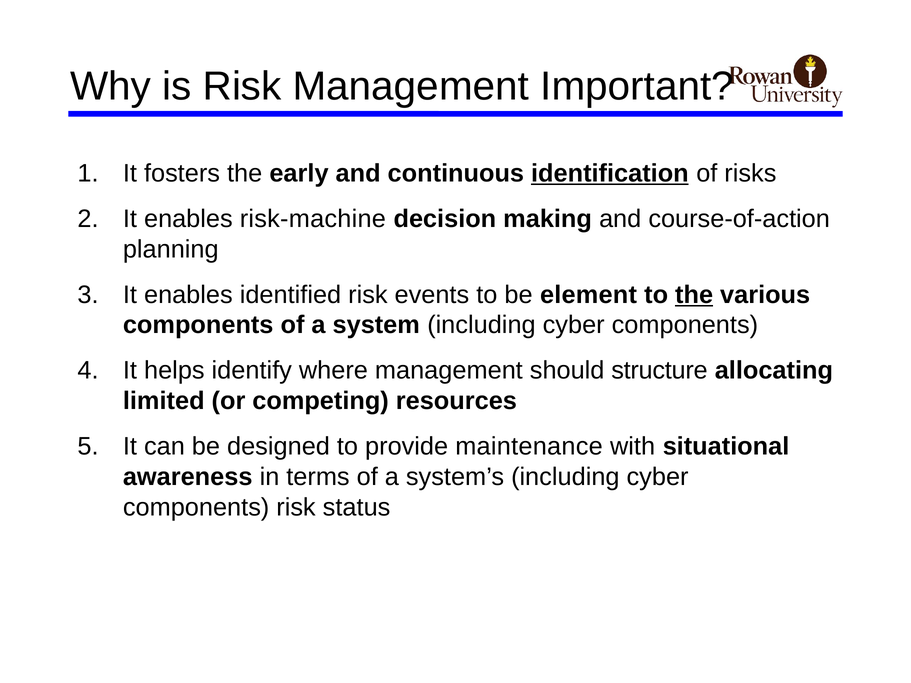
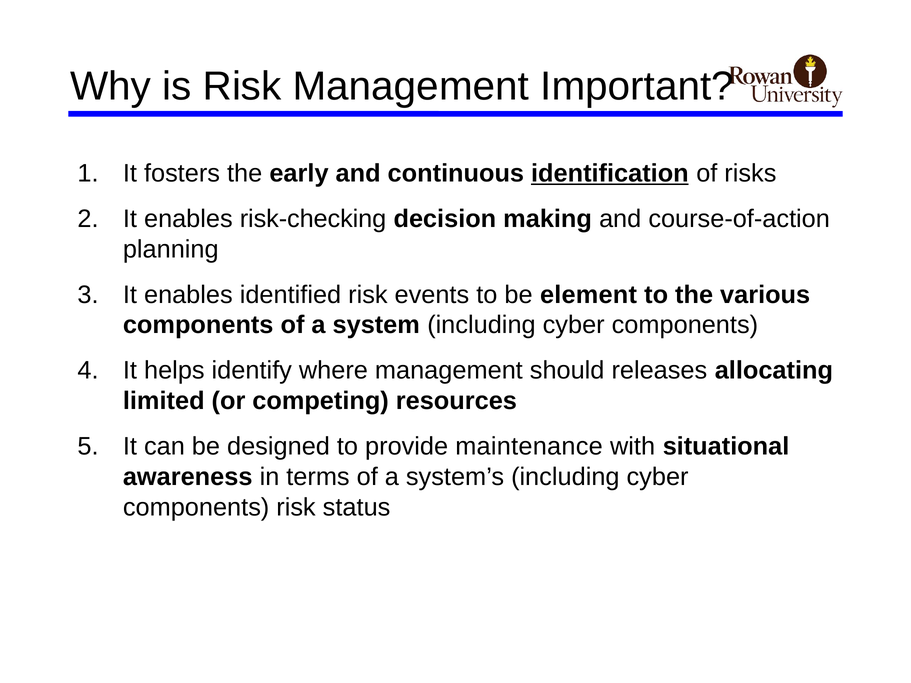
risk-machine: risk-machine -> risk-checking
the at (694, 295) underline: present -> none
structure: structure -> releases
